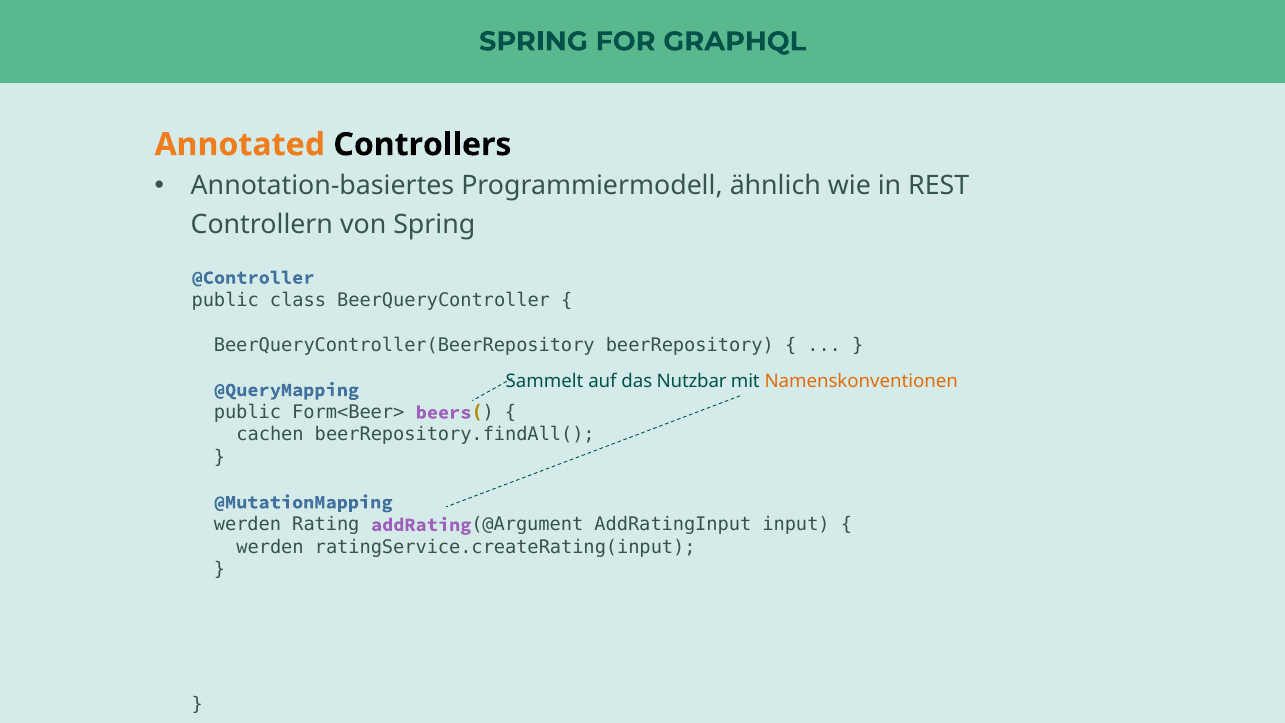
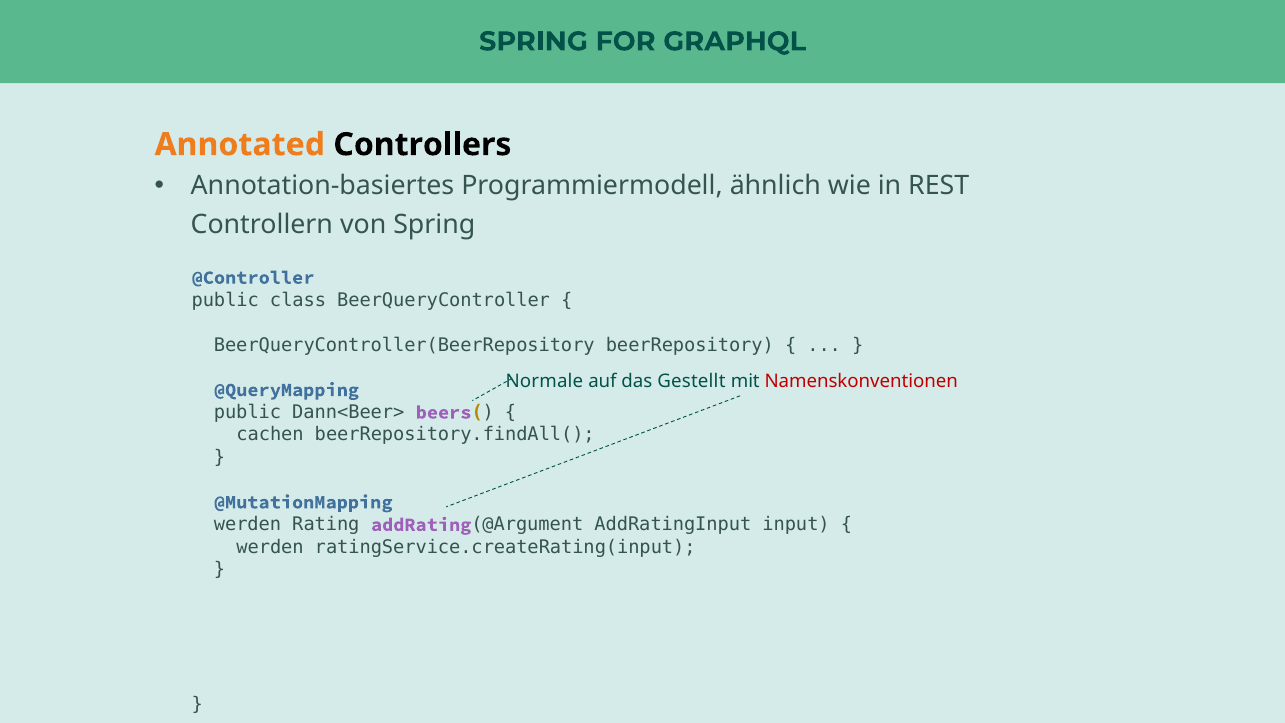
Sammelt: Sammelt -> Normale
Nutzbar: Nutzbar -> Gestellt
Namenskonventionen colour: orange -> red
Form<Beer>: Form<Beer> -> Dann<Beer>
